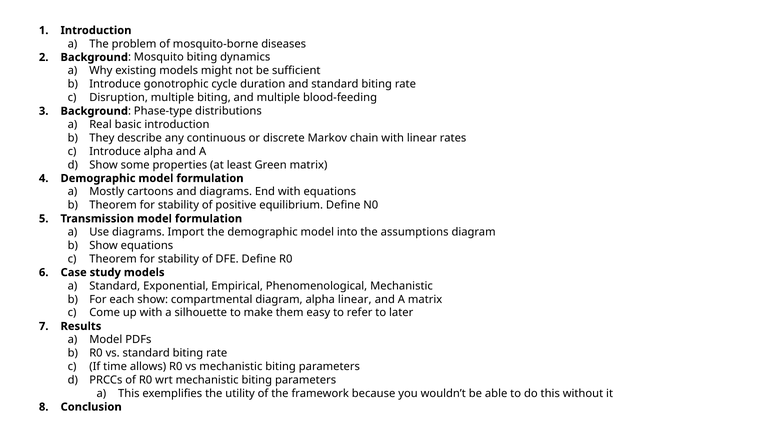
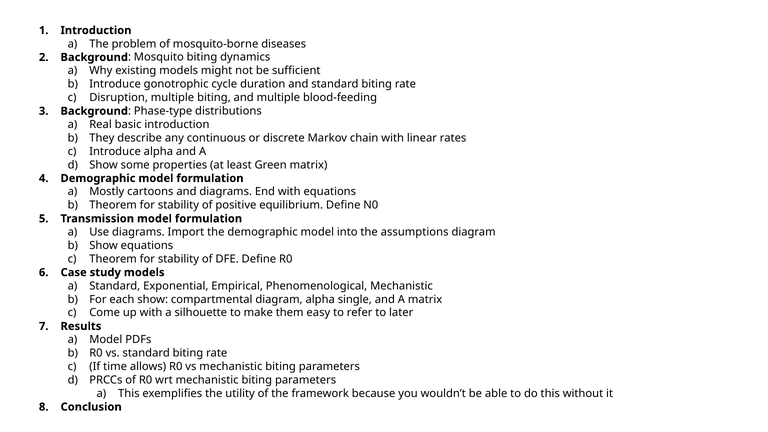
alpha linear: linear -> single
